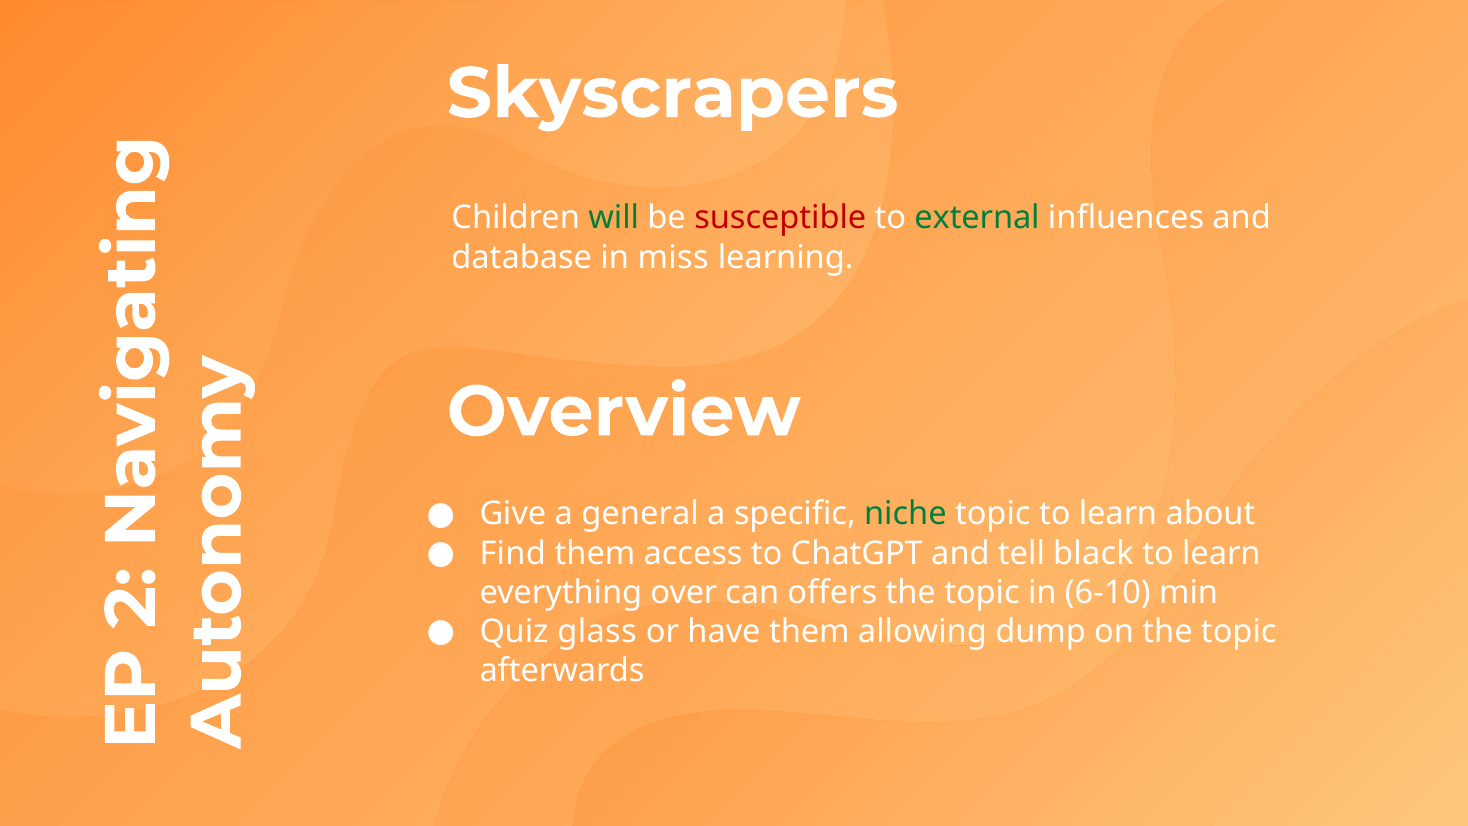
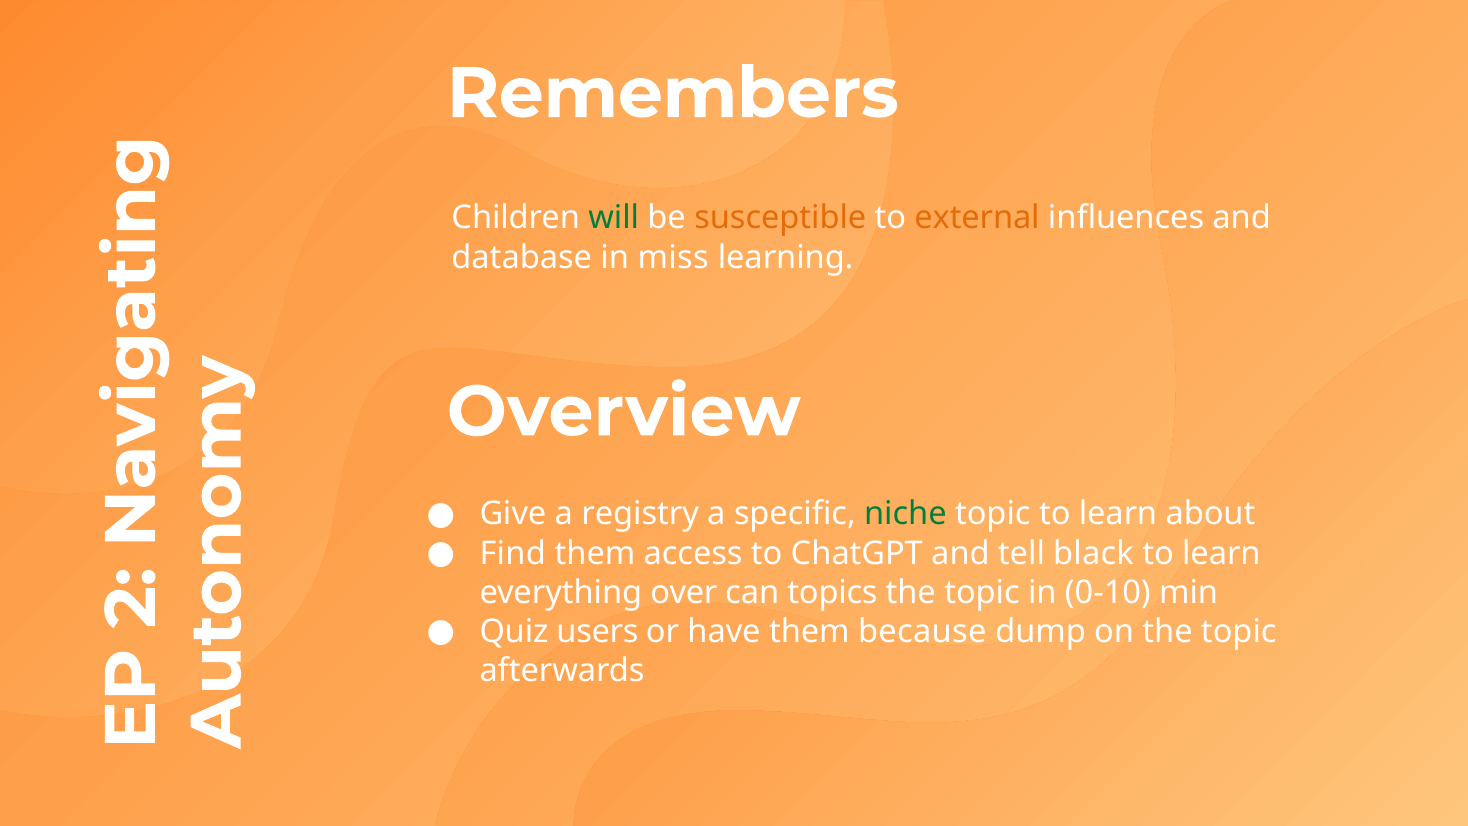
Skyscrapers: Skyscrapers -> Remembers
susceptible colour: red -> orange
external colour: green -> orange
general: general -> registry
offers: offers -> topics
6-10: 6-10 -> 0-10
glass: glass -> users
allowing: allowing -> because
